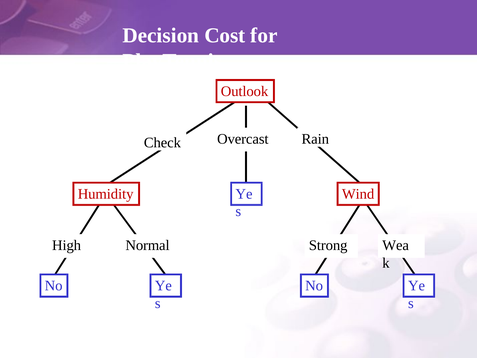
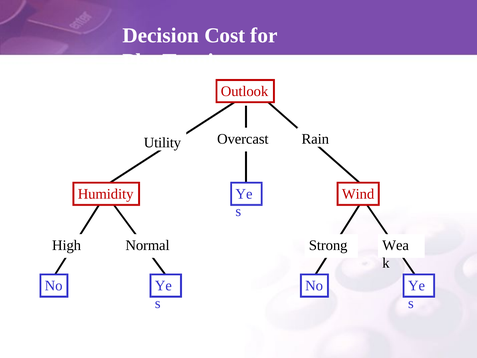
Check: Check -> Utility
